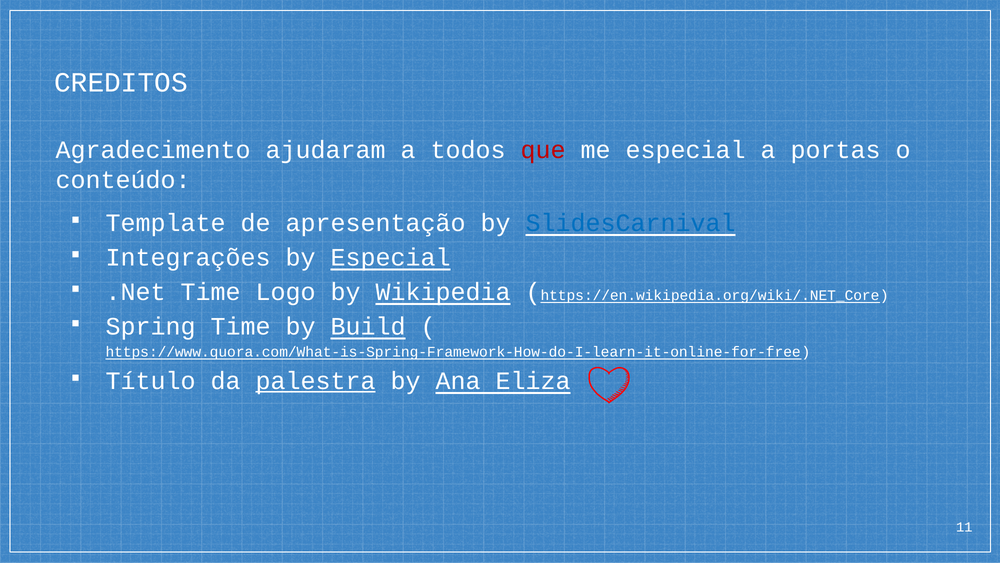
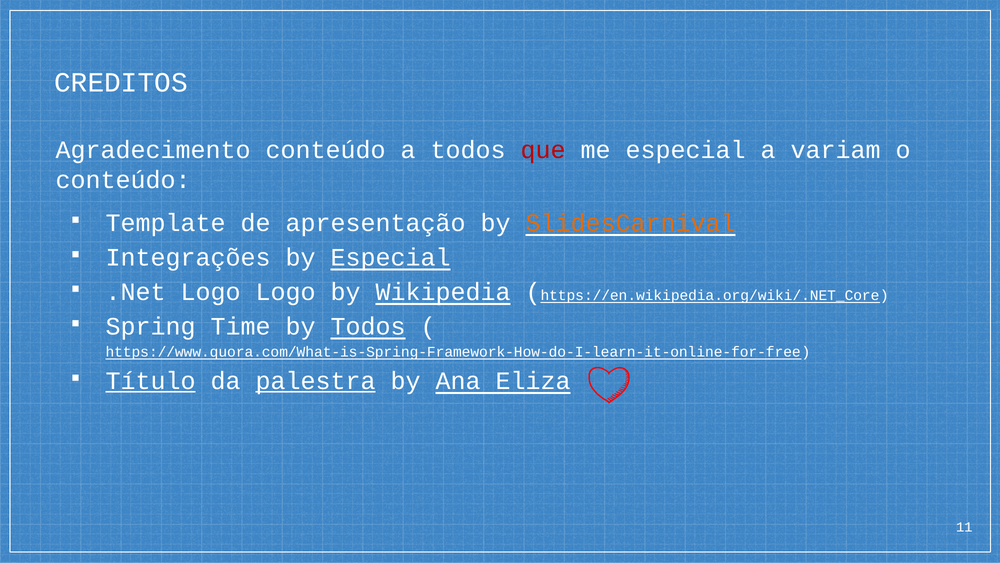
Agradecimento ajudaram: ajudaram -> conteúdo
portas: portas -> variam
SlidesCarnival colour: blue -> orange
.Net Time: Time -> Logo
by Build: Build -> Todos
Título underline: none -> present
